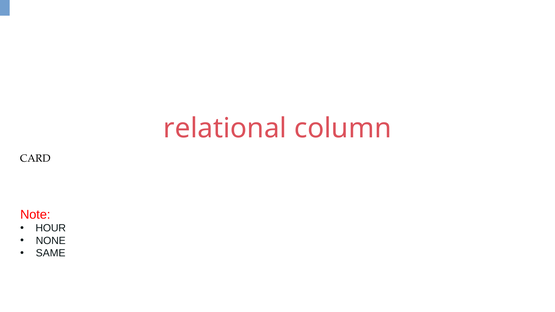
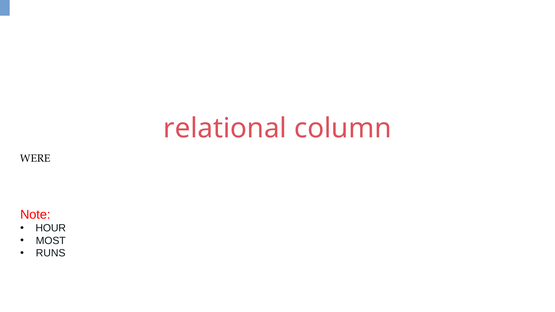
CARD: CARD -> WERE
NONE: NONE -> MOST
SAME: SAME -> RUNS
